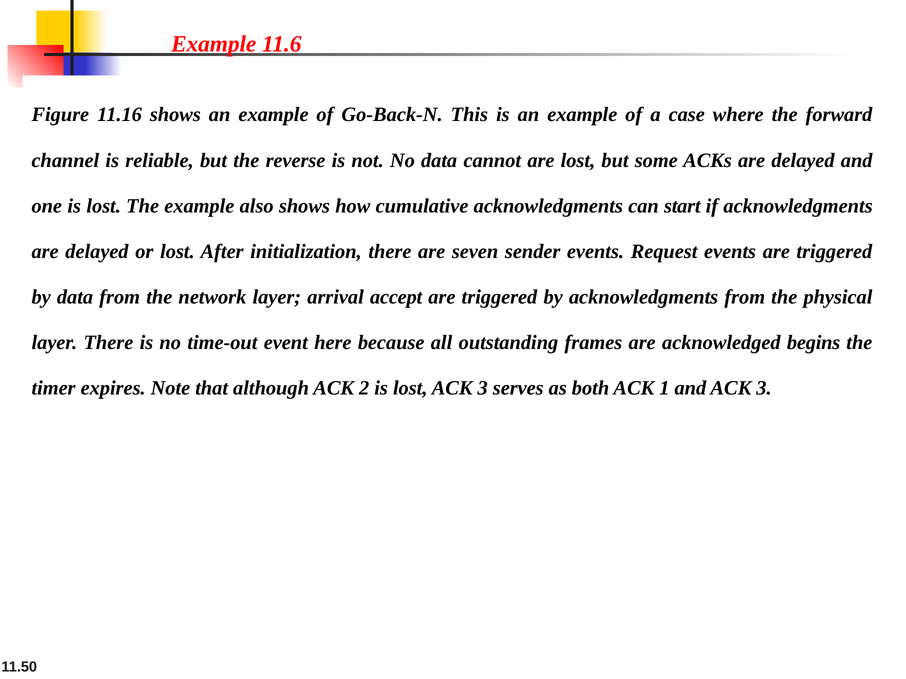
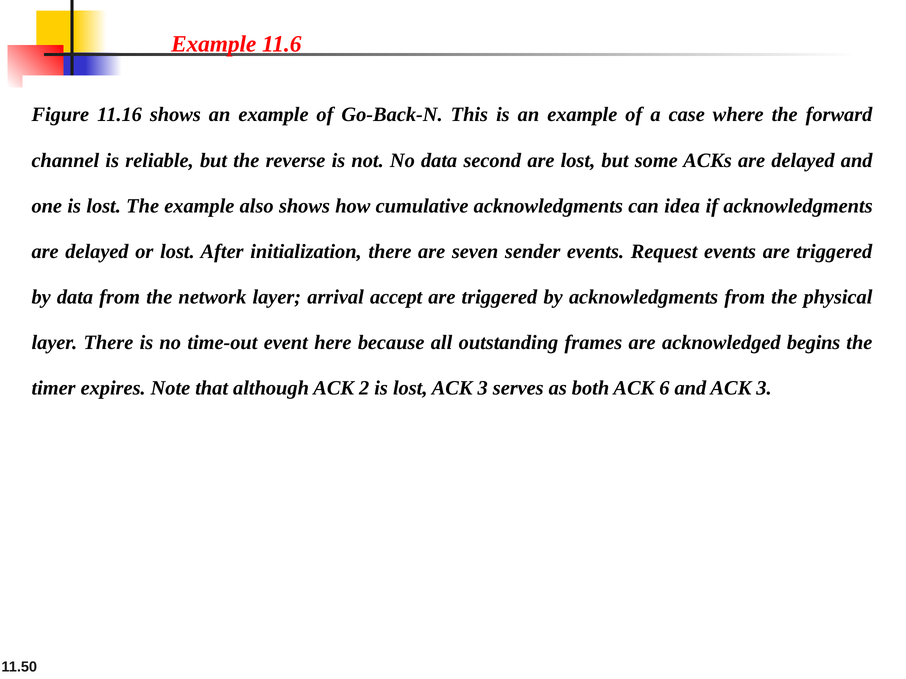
cannot: cannot -> second
start: start -> idea
1: 1 -> 6
